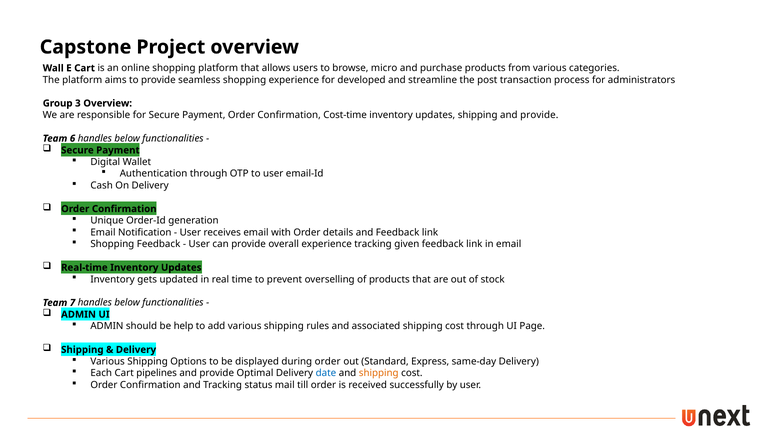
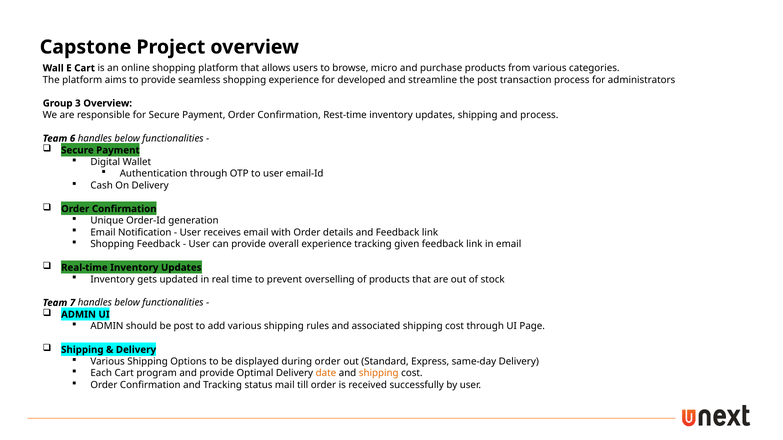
Cost-time: Cost-time -> Rest-time
shipping and provide: provide -> process
be help: help -> post
pipelines: pipelines -> program
date colour: blue -> orange
